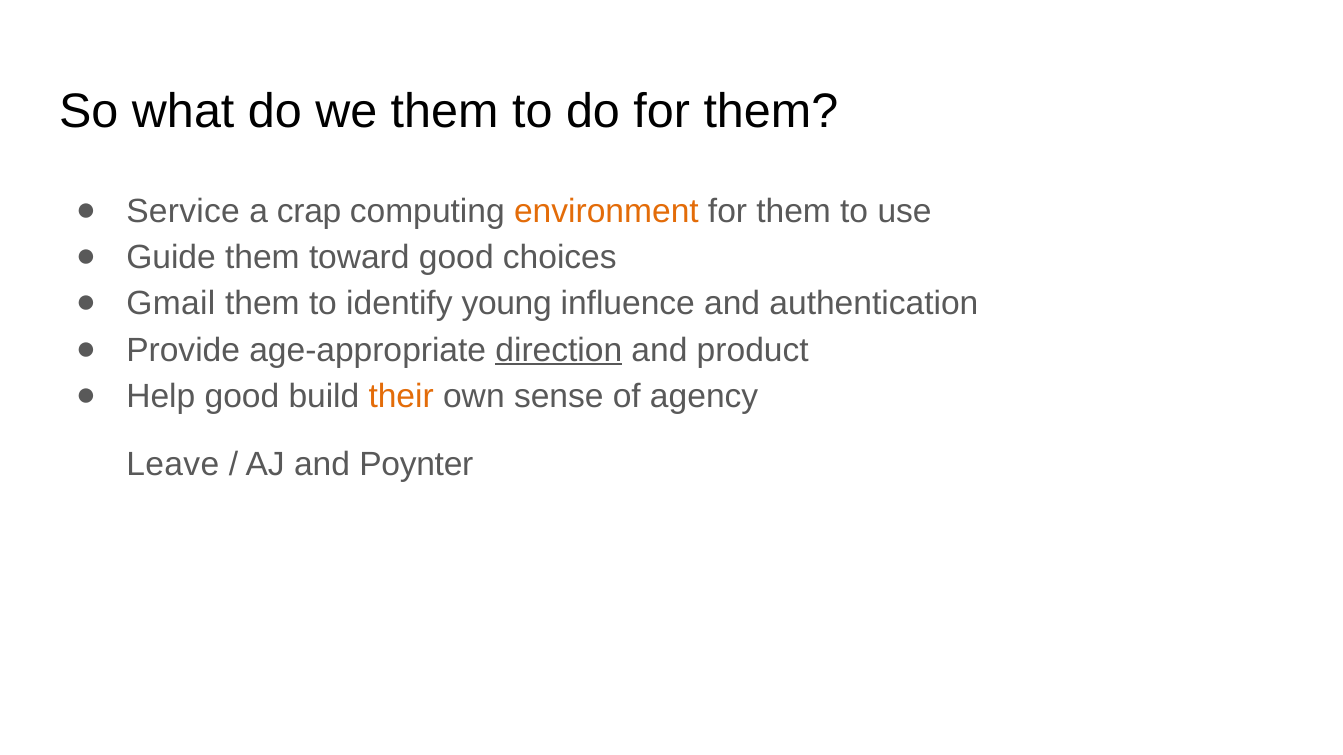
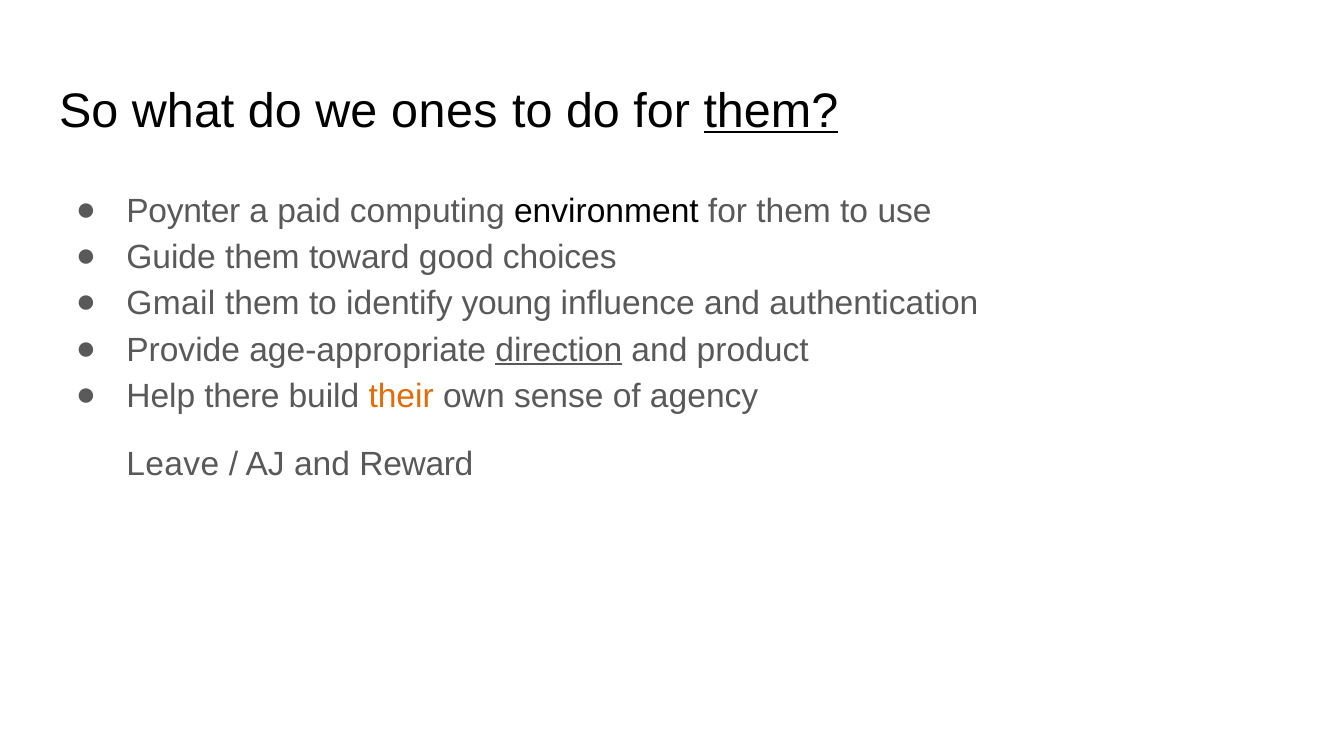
we them: them -> ones
them at (771, 111) underline: none -> present
Service: Service -> Poynter
crap: crap -> paid
environment colour: orange -> black
Help good: good -> there
Poynter: Poynter -> Reward
